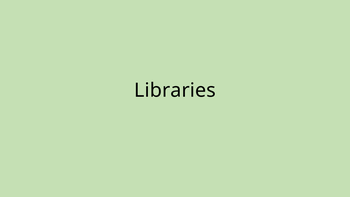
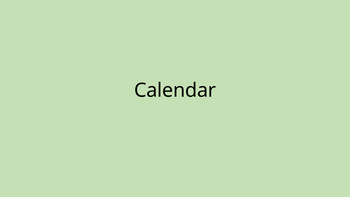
Libraries: Libraries -> Calendar
